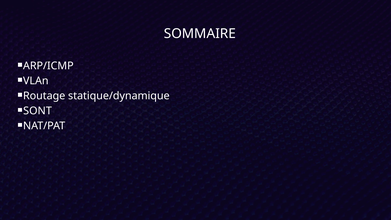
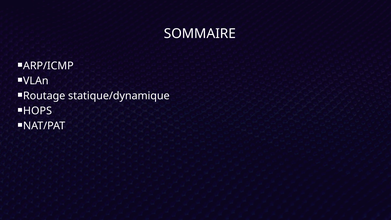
SONT: SONT -> HOPS
